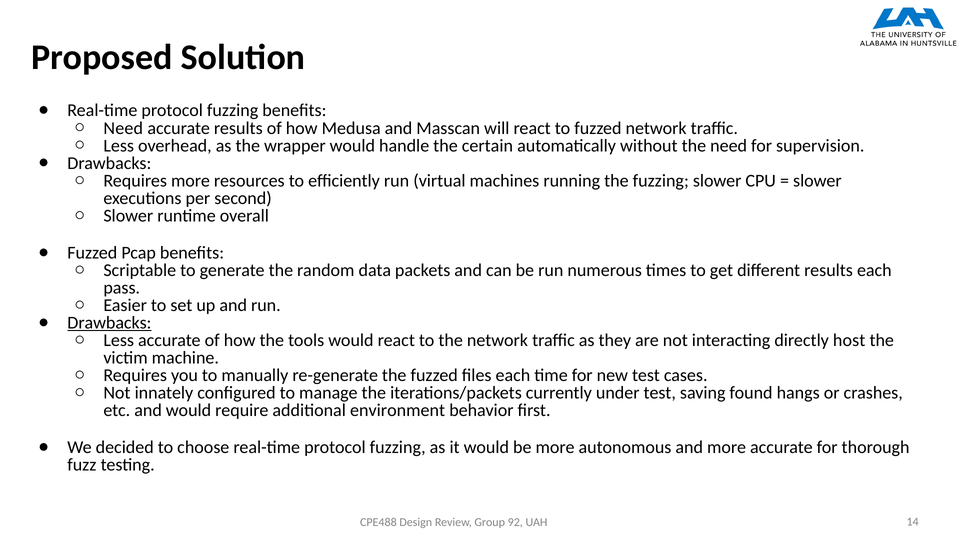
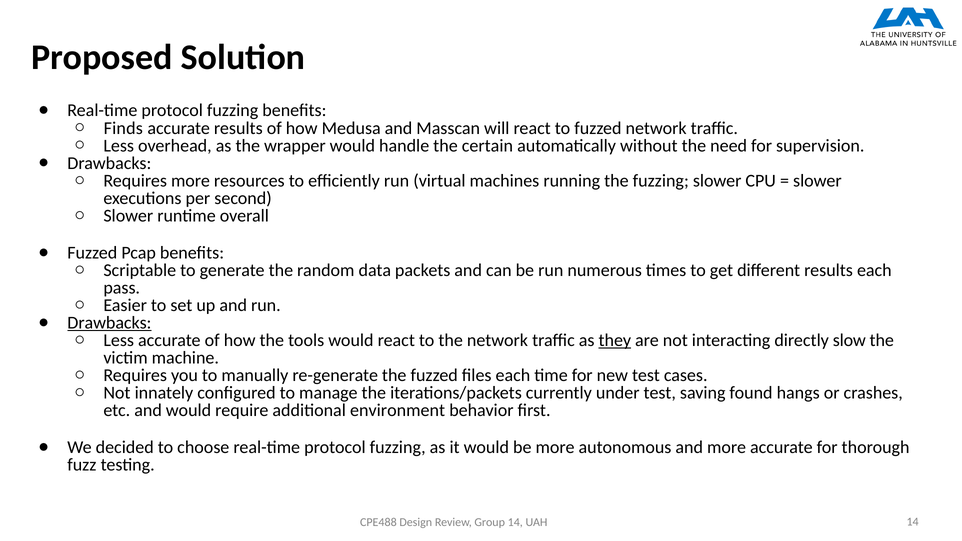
Need at (123, 128): Need -> Finds
they underline: none -> present
host: host -> slow
Group 92: 92 -> 14
